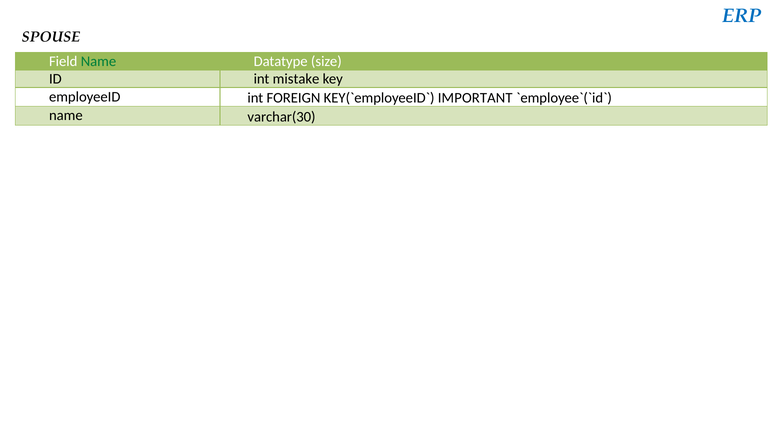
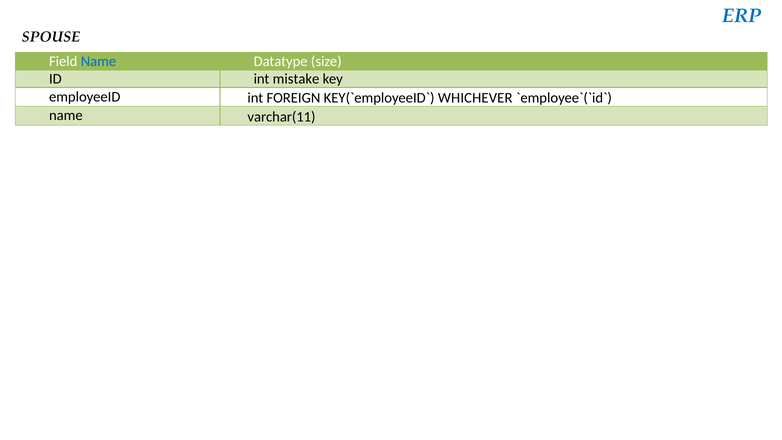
Name at (98, 61) colour: green -> blue
IMPORTANT: IMPORTANT -> WHICHEVER
varchar(30: varchar(30 -> varchar(11
